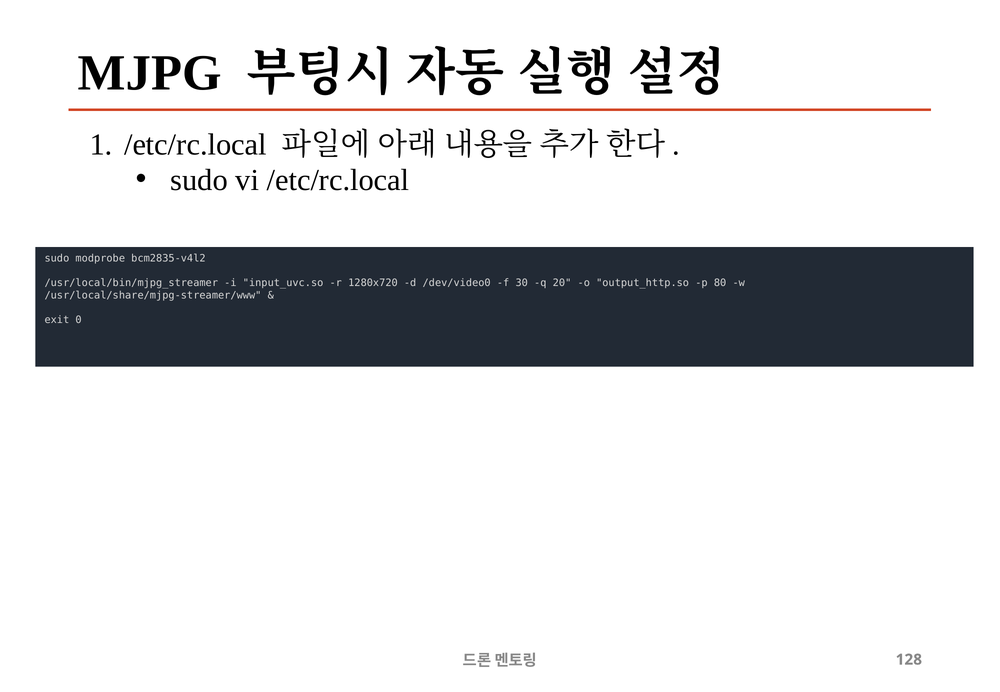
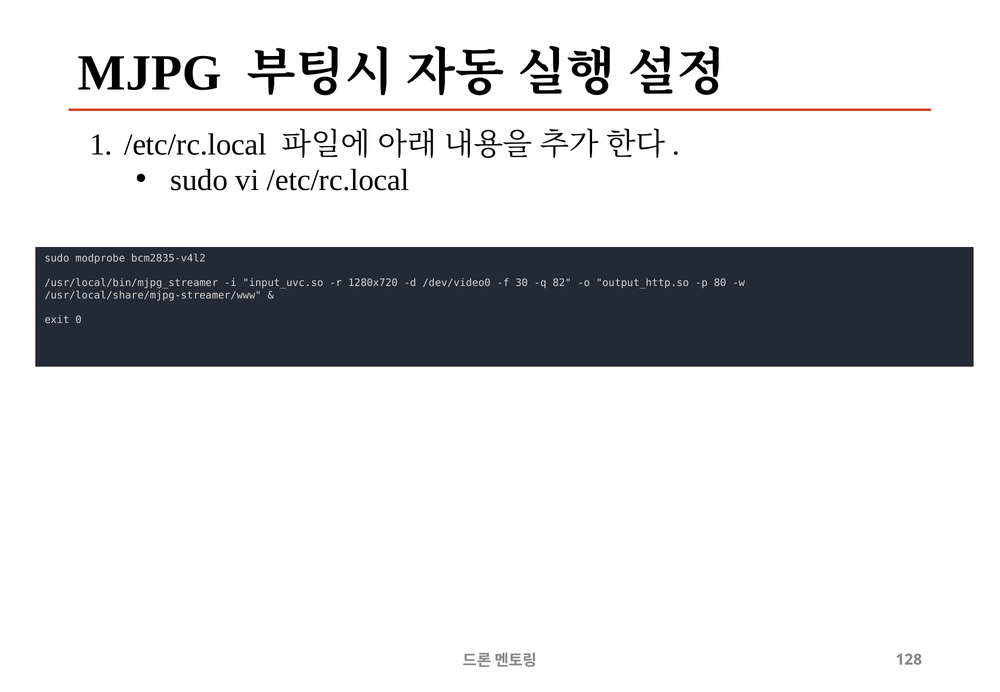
20: 20 -> 82
